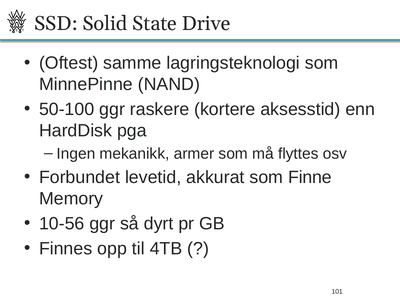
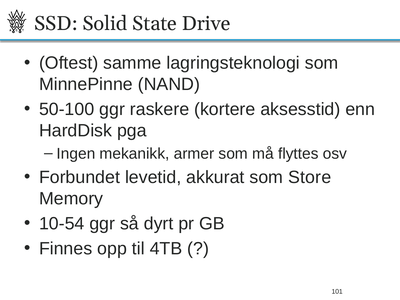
Finne: Finne -> Store
10-56: 10-56 -> 10-54
